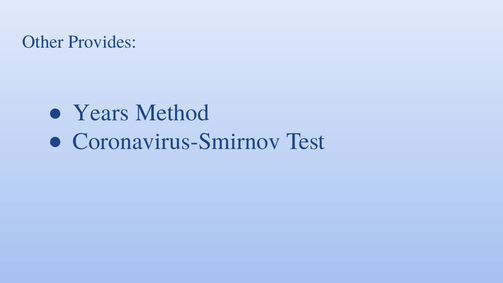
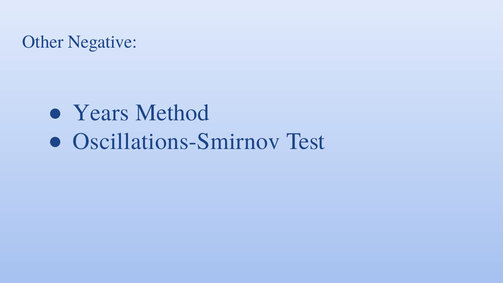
Provides: Provides -> Negative
Coronavirus-Smirnov: Coronavirus-Smirnov -> Oscillations-Smirnov
